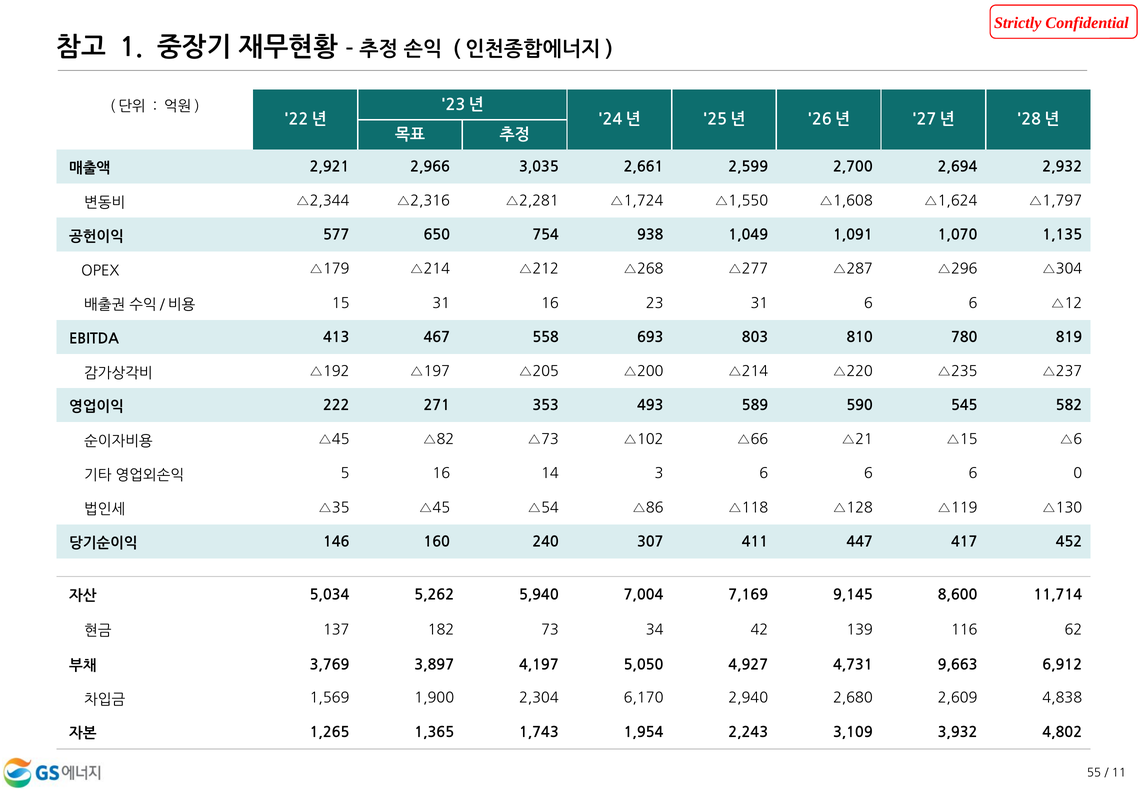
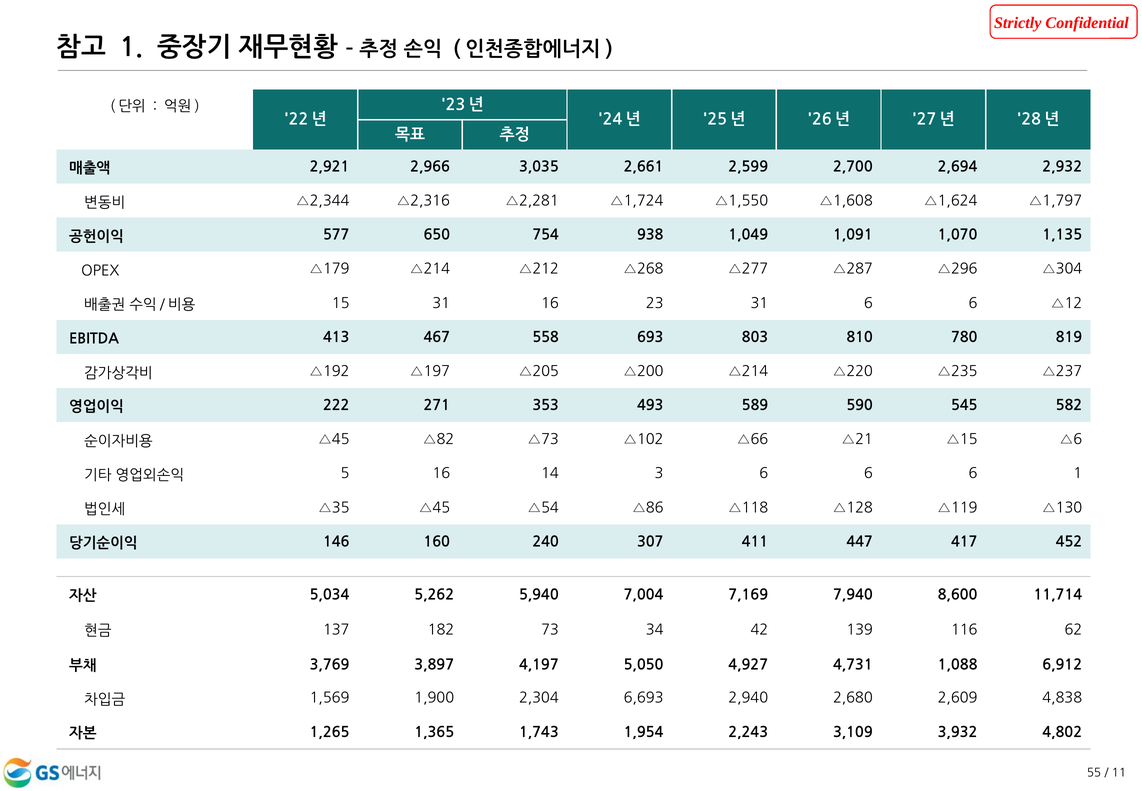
6 0: 0 -> 1
9,145: 9,145 -> 7,940
9,663: 9,663 -> 1,088
6,170: 6,170 -> 6,693
